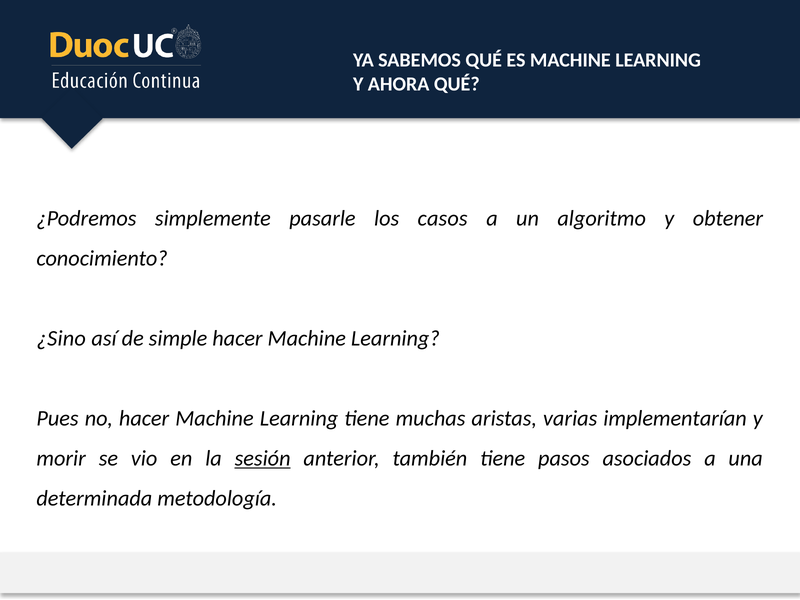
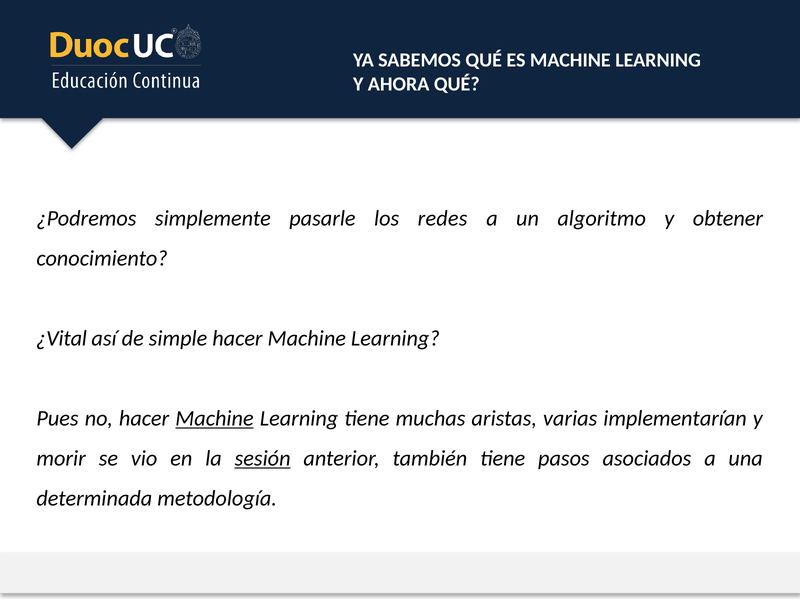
casos: casos -> redes
¿Sino: ¿Sino -> ¿Vital
Machine at (214, 418) underline: none -> present
